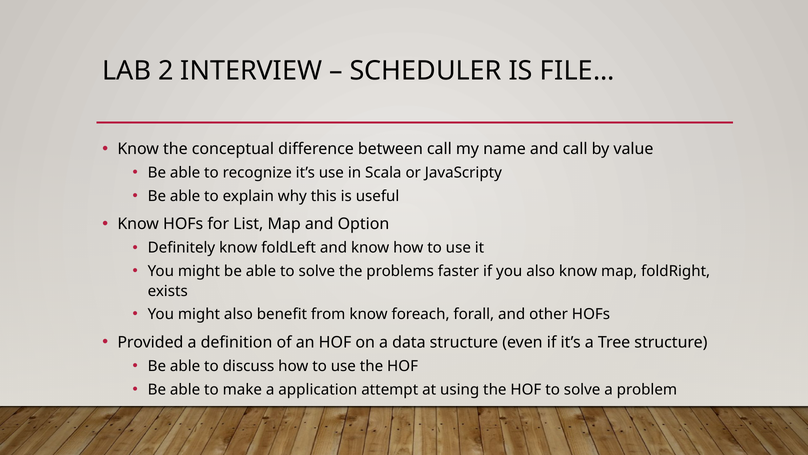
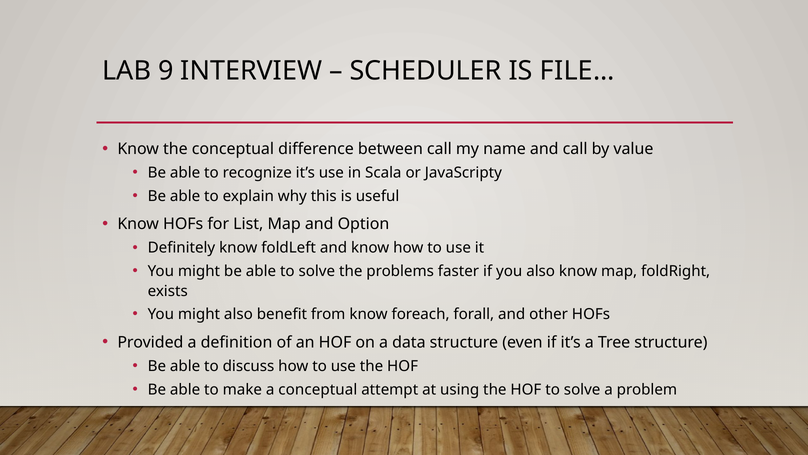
2: 2 -> 9
a application: application -> conceptual
